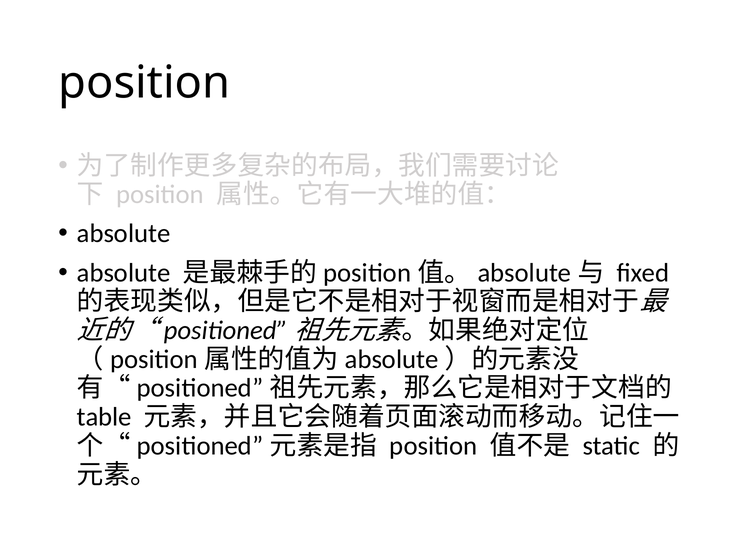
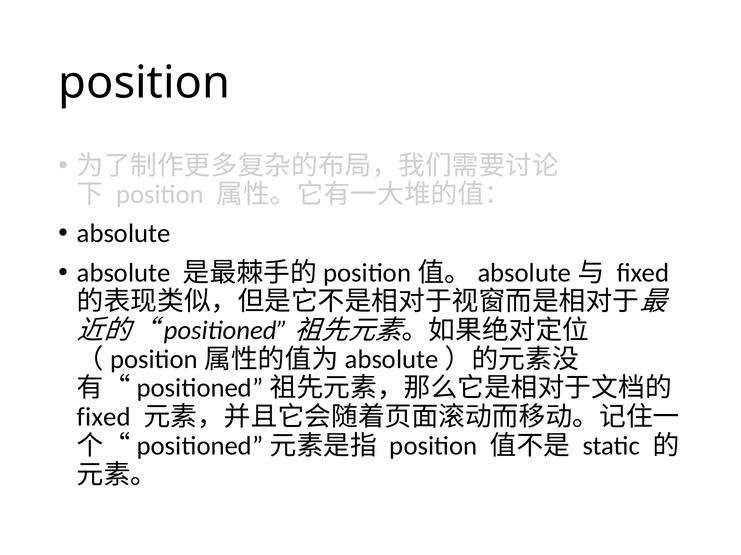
table at (104, 418): table -> fixed
